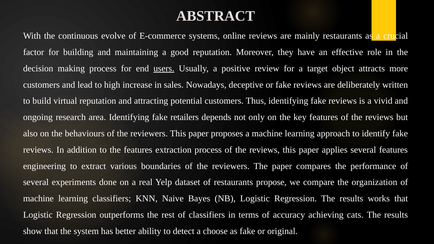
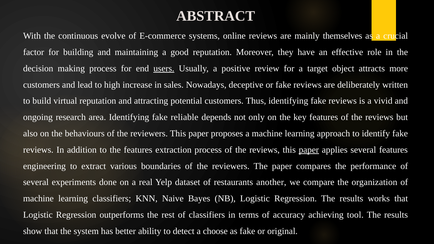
mainly restaurants: restaurants -> themselves
retailers: retailers -> reliable
paper at (309, 150) underline: none -> present
propose: propose -> another
cats: cats -> tool
